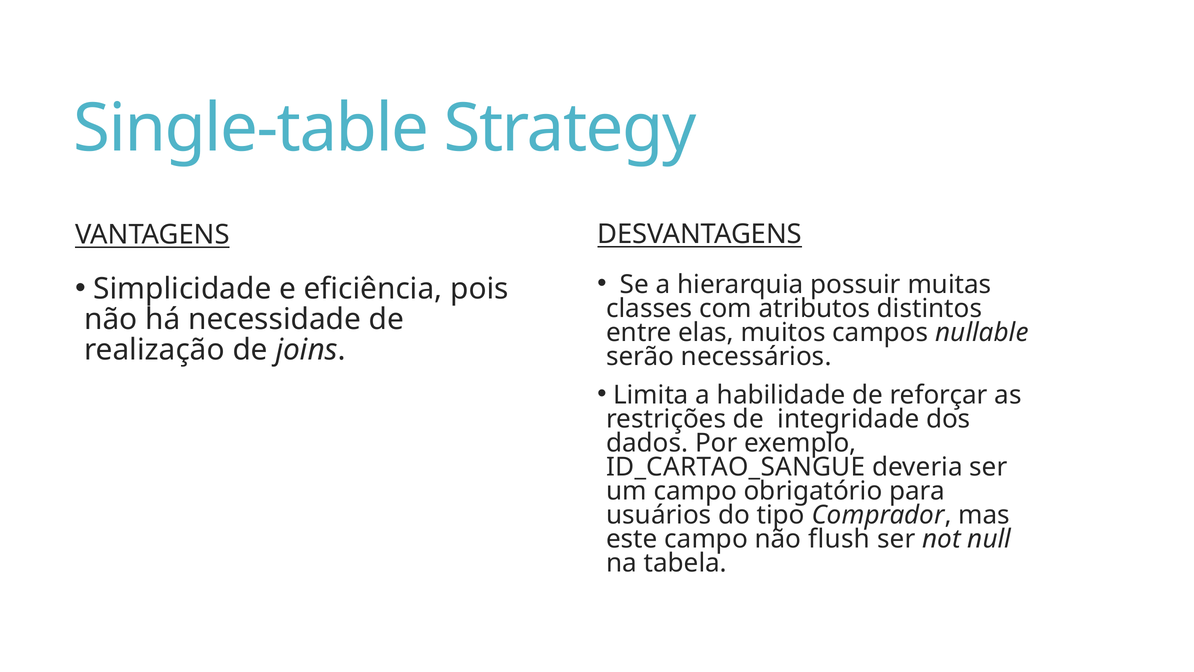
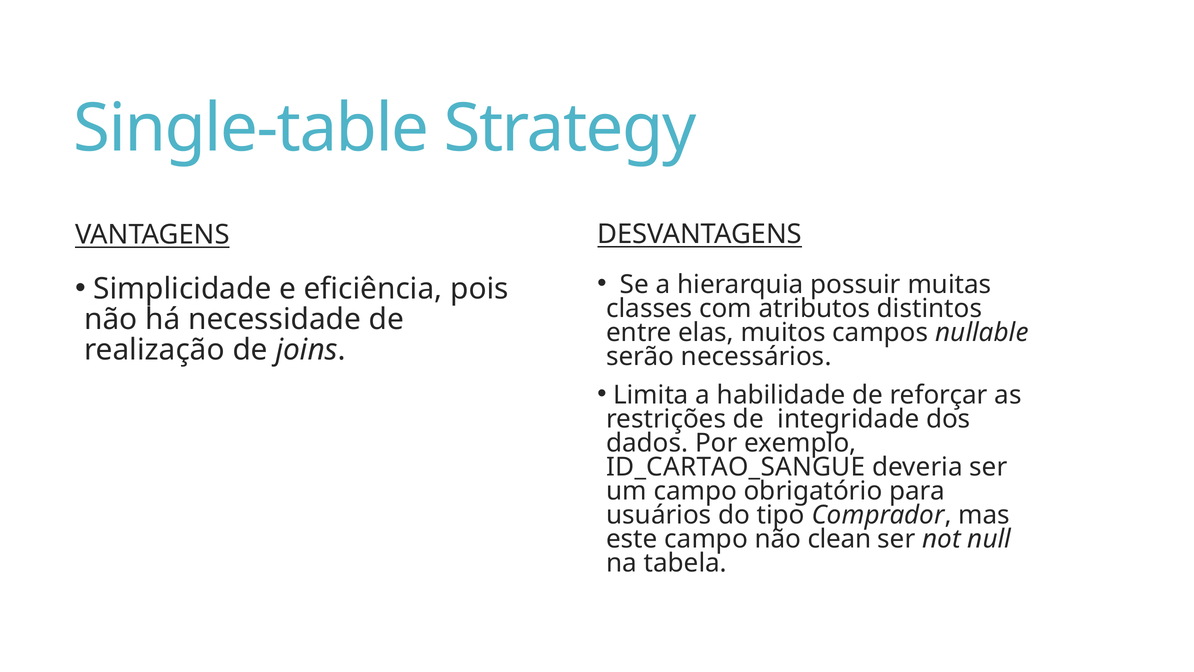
flush: flush -> clean
